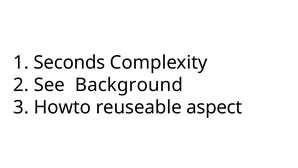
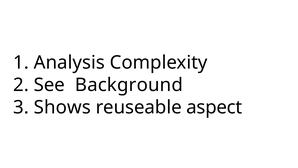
Seconds: Seconds -> Analysis
Howto: Howto -> Shows
